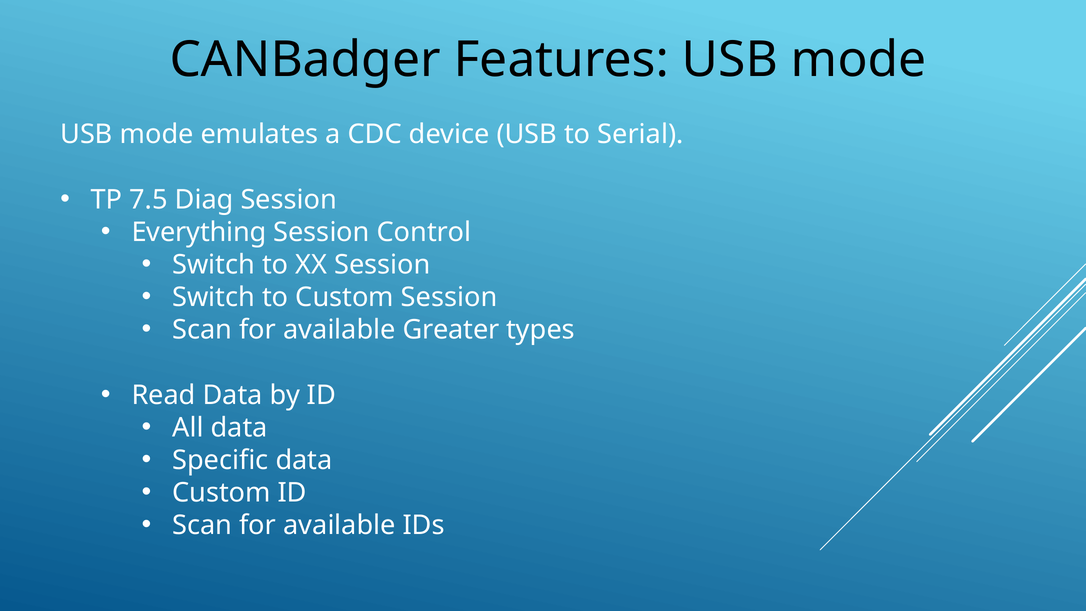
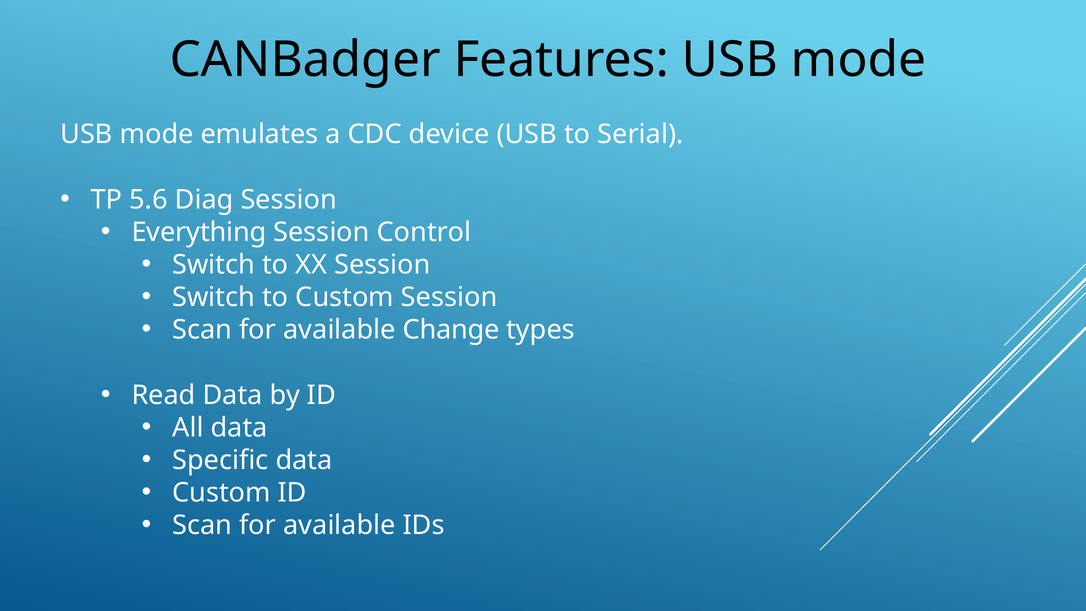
7.5: 7.5 -> 5.6
Greater: Greater -> Change
